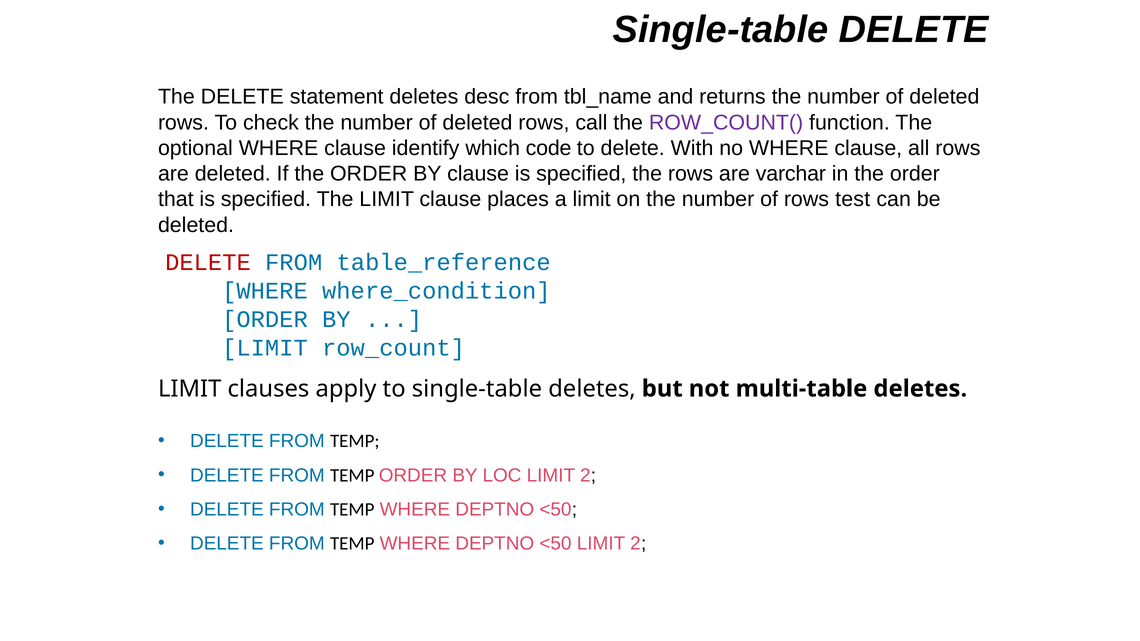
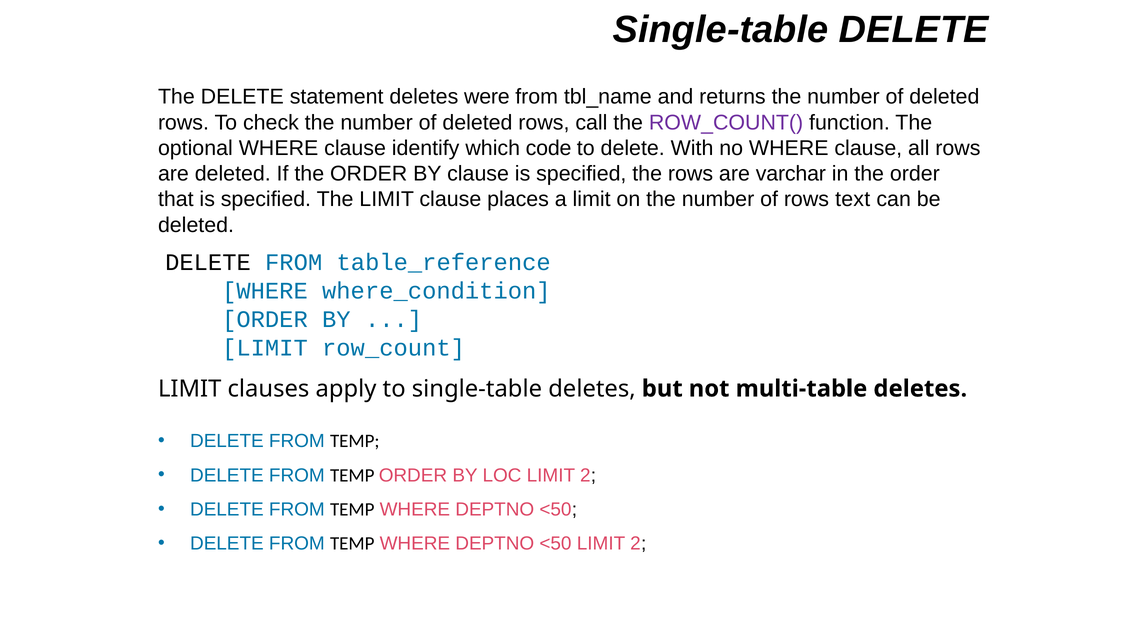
desc: desc -> were
test: test -> text
DELETE at (208, 262) colour: red -> black
